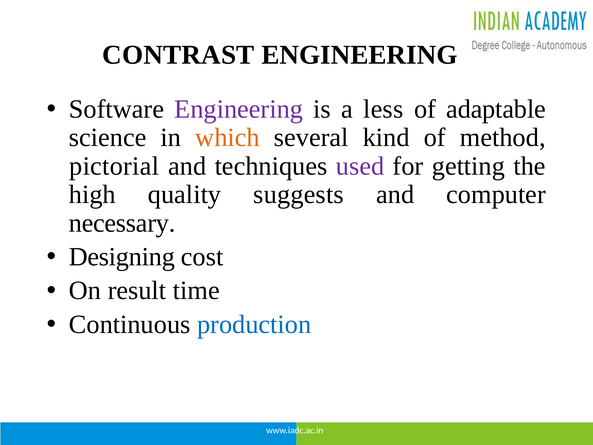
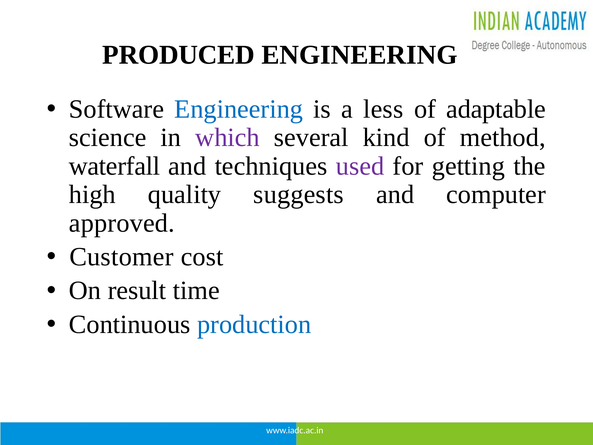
CONTRAST: CONTRAST -> PRODUCED
Engineering at (239, 109) colour: purple -> blue
which colour: orange -> purple
pictorial: pictorial -> waterfall
necessary: necessary -> approved
Designing: Designing -> Customer
